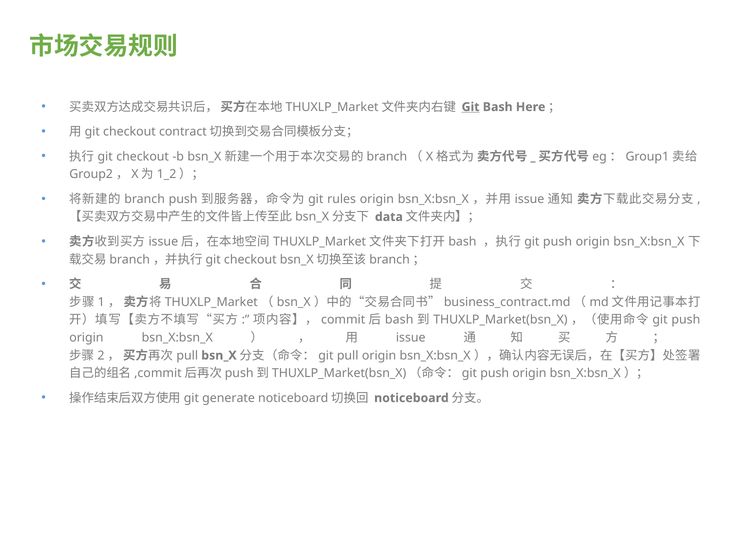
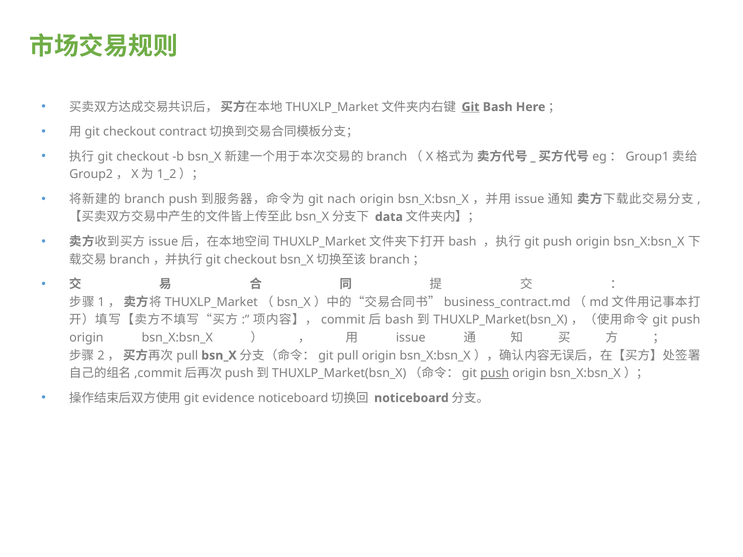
rules: rules -> nach
push at (495, 373) underline: none -> present
generate: generate -> evidence
